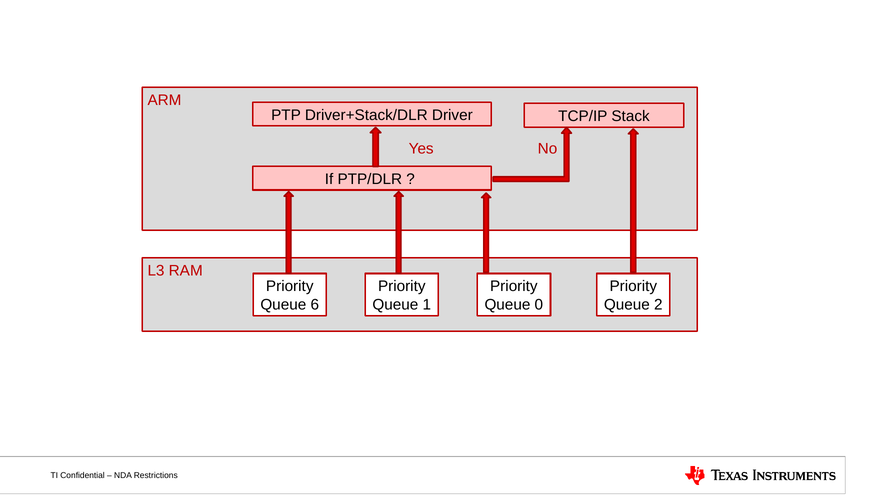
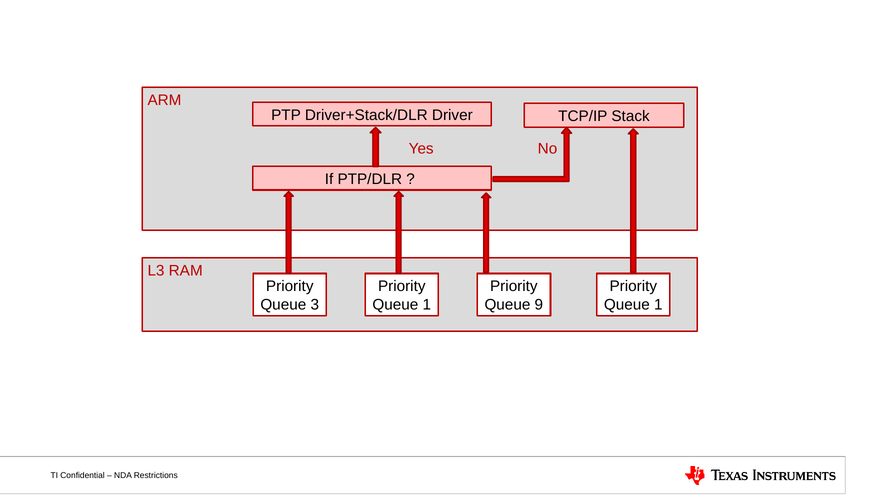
6: 6 -> 3
0: 0 -> 9
2 at (658, 305): 2 -> 1
